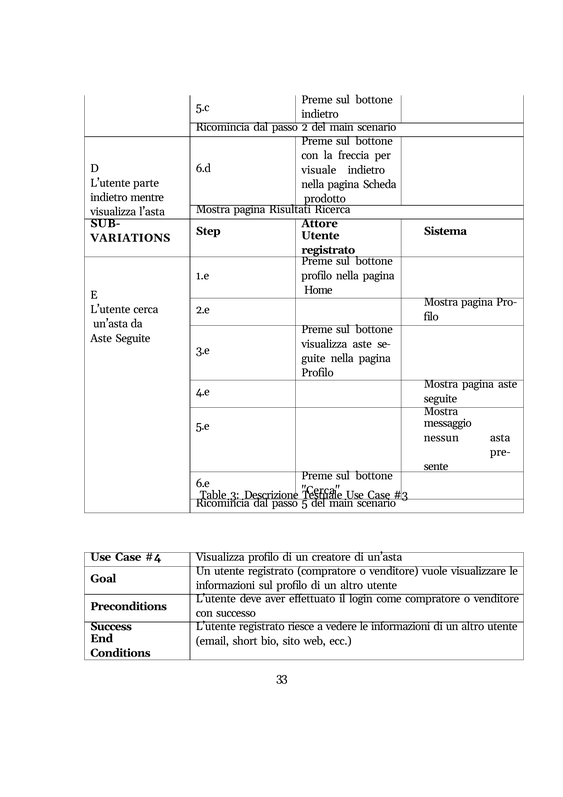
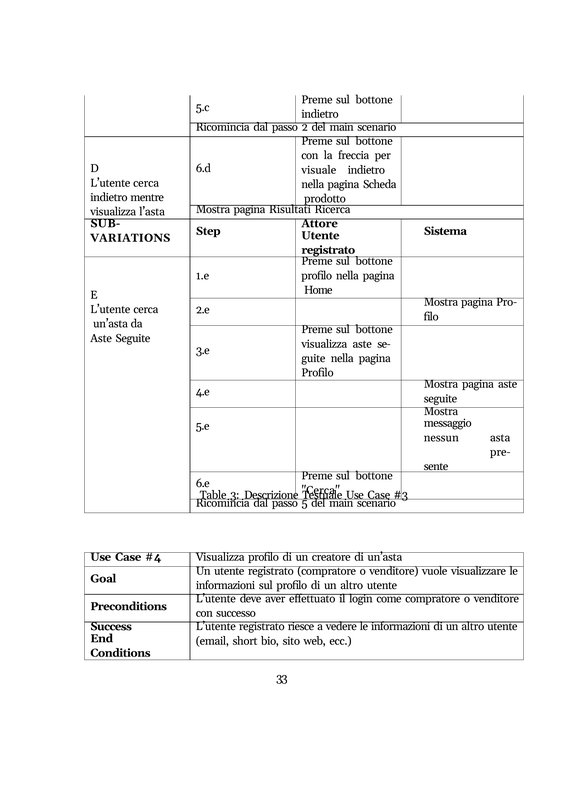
parte at (146, 183): parte -> cerca
